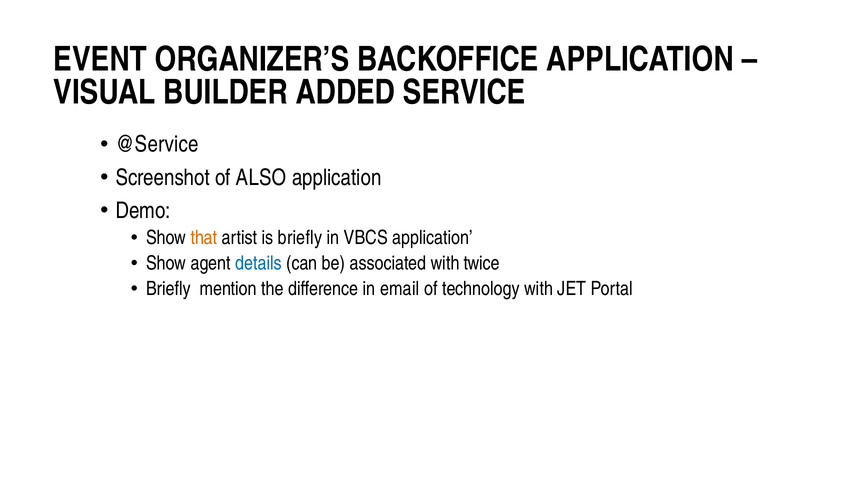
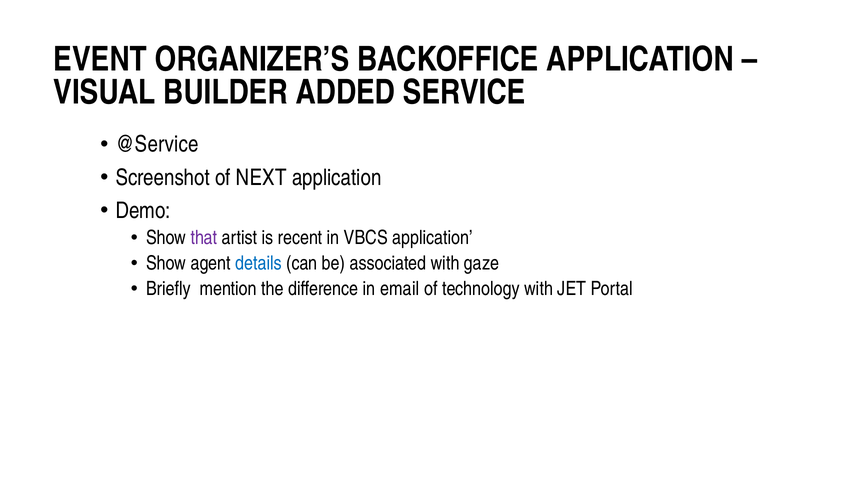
ALSO: ALSO -> NEXT
that colour: orange -> purple
is briefly: briefly -> recent
twice: twice -> gaze
